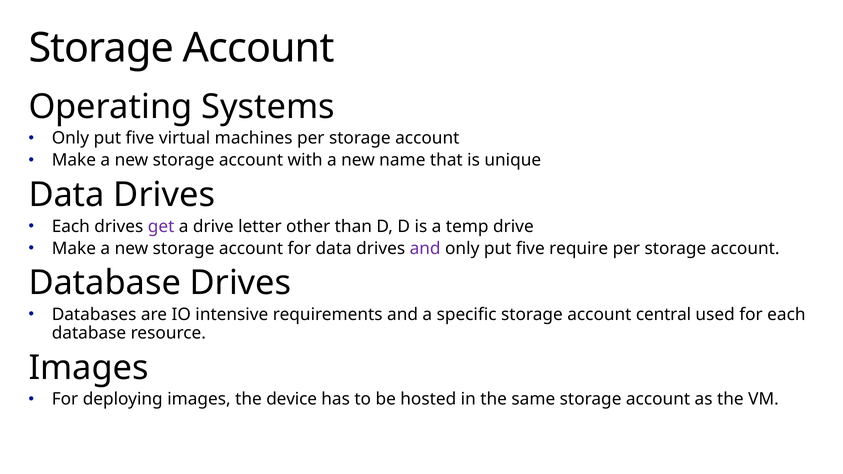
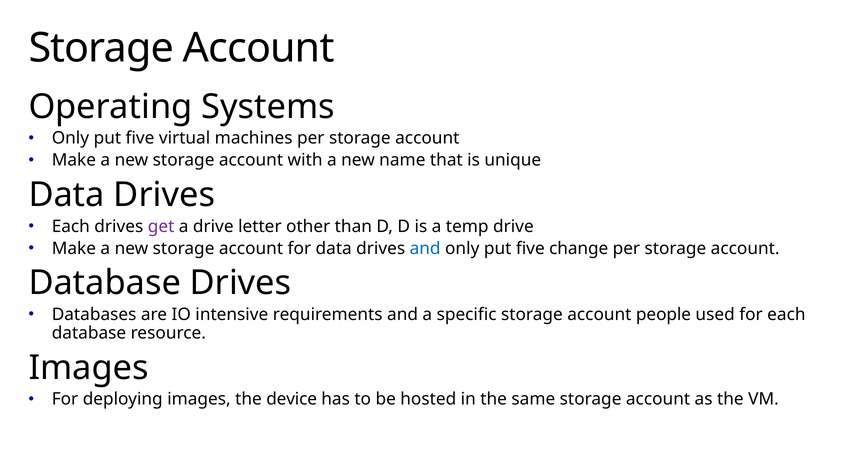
and at (425, 248) colour: purple -> blue
require: require -> change
central: central -> people
